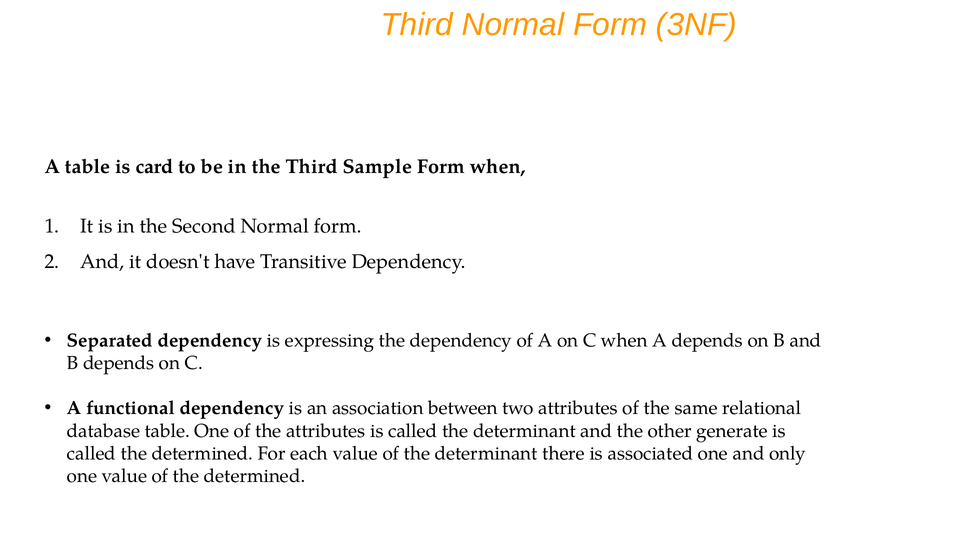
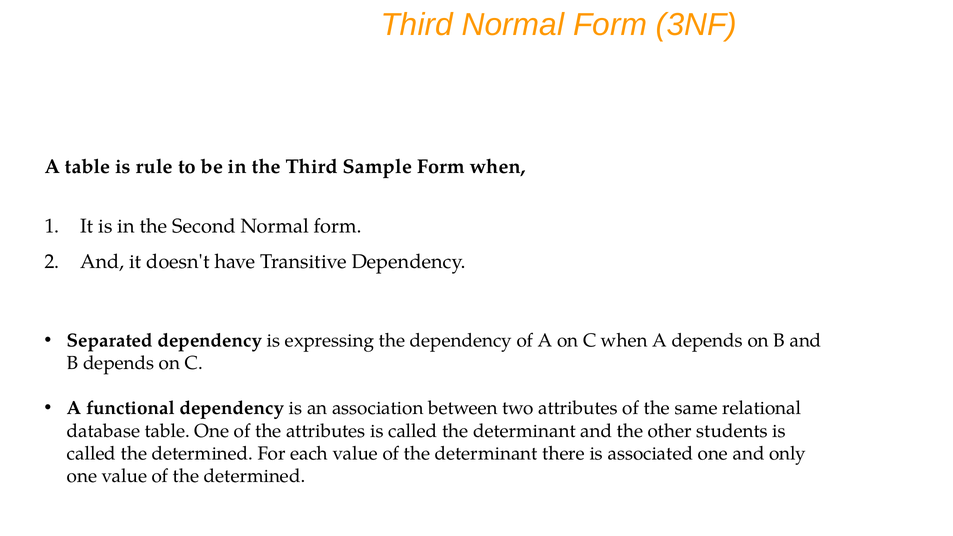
card: card -> rule
generate: generate -> students
